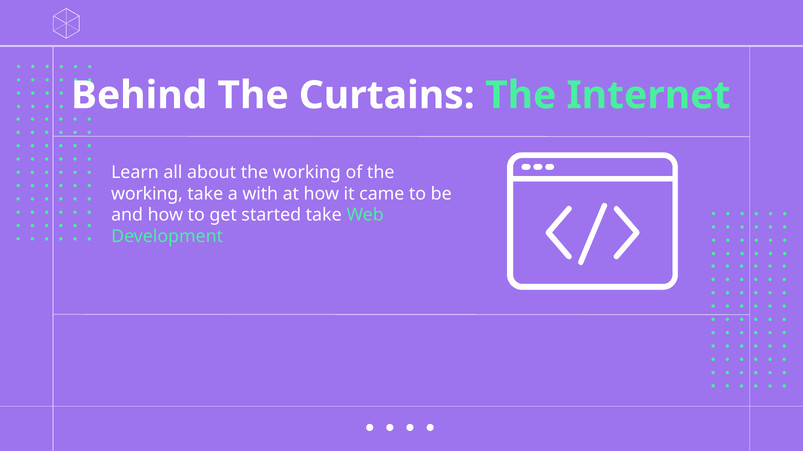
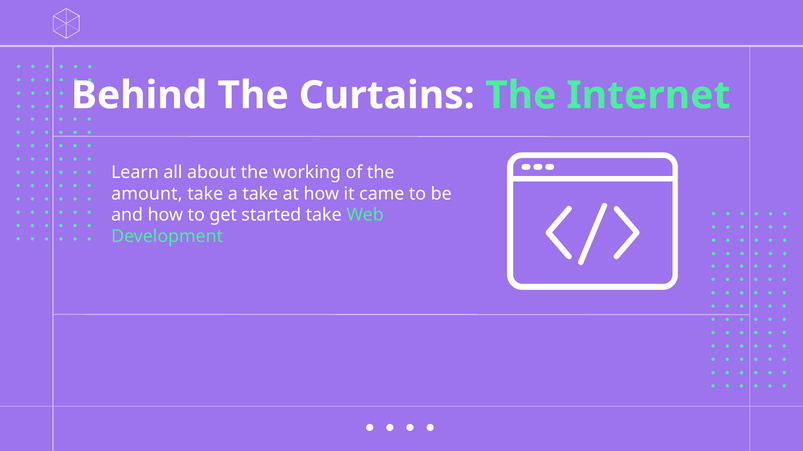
working at (147, 194): working -> amount
a with: with -> take
